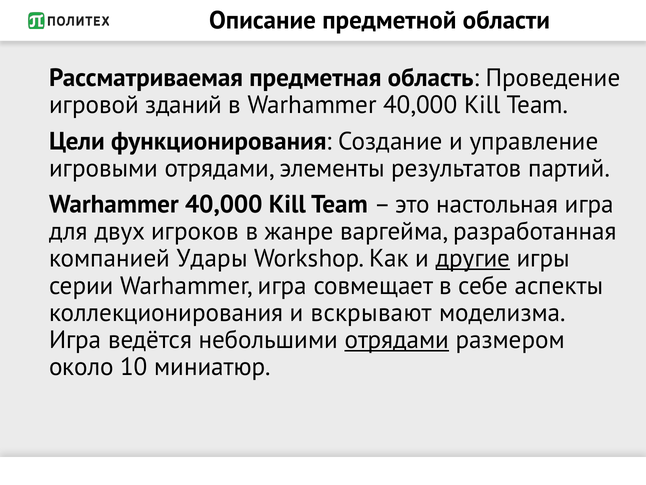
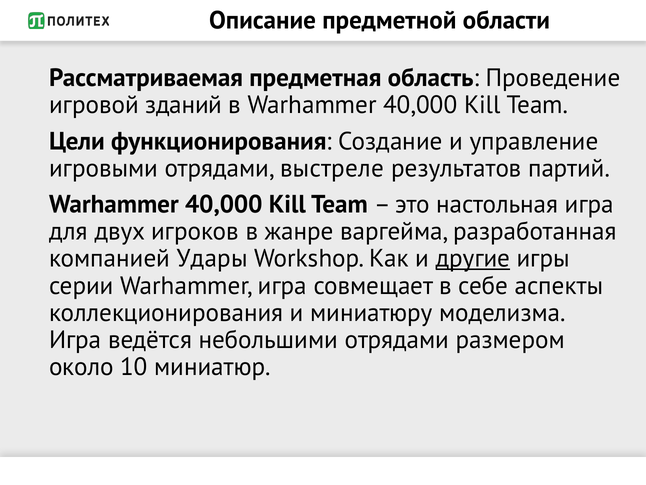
элементы: элементы -> выстреле
вскрывают: вскрывают -> миниатюру
отрядами at (397, 340) underline: present -> none
